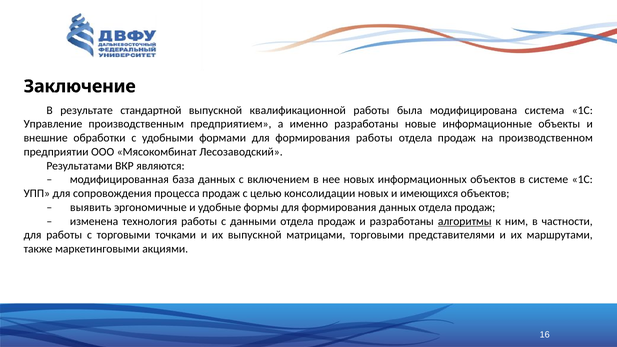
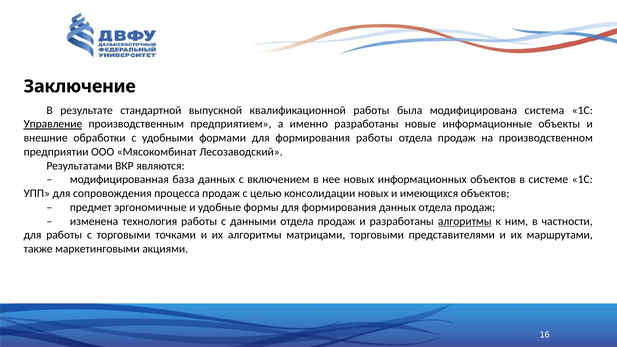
Управление underline: none -> present
выявить: выявить -> предмет
их выпускной: выпускной -> алгоритмы
